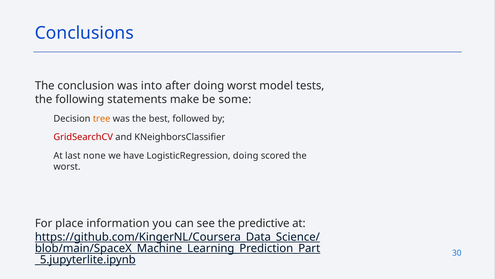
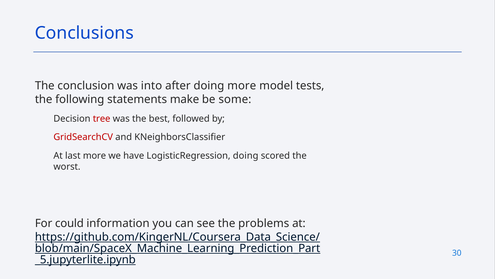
doing worst: worst -> more
tree colour: orange -> red
last none: none -> more
place: place -> could
predictive: predictive -> problems
